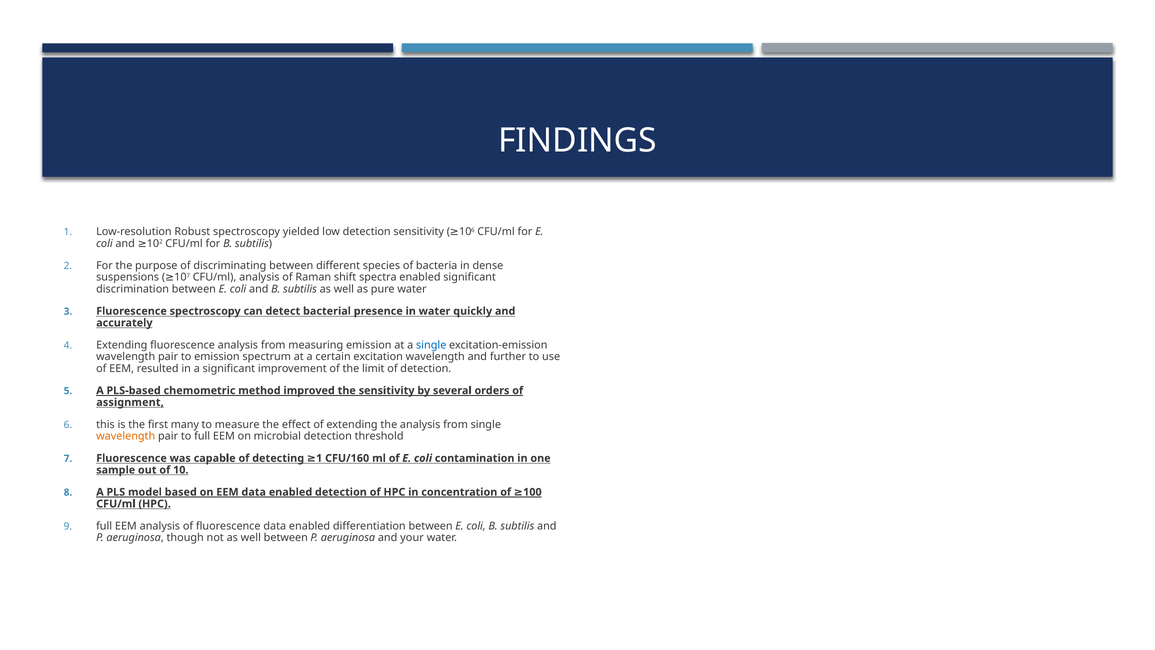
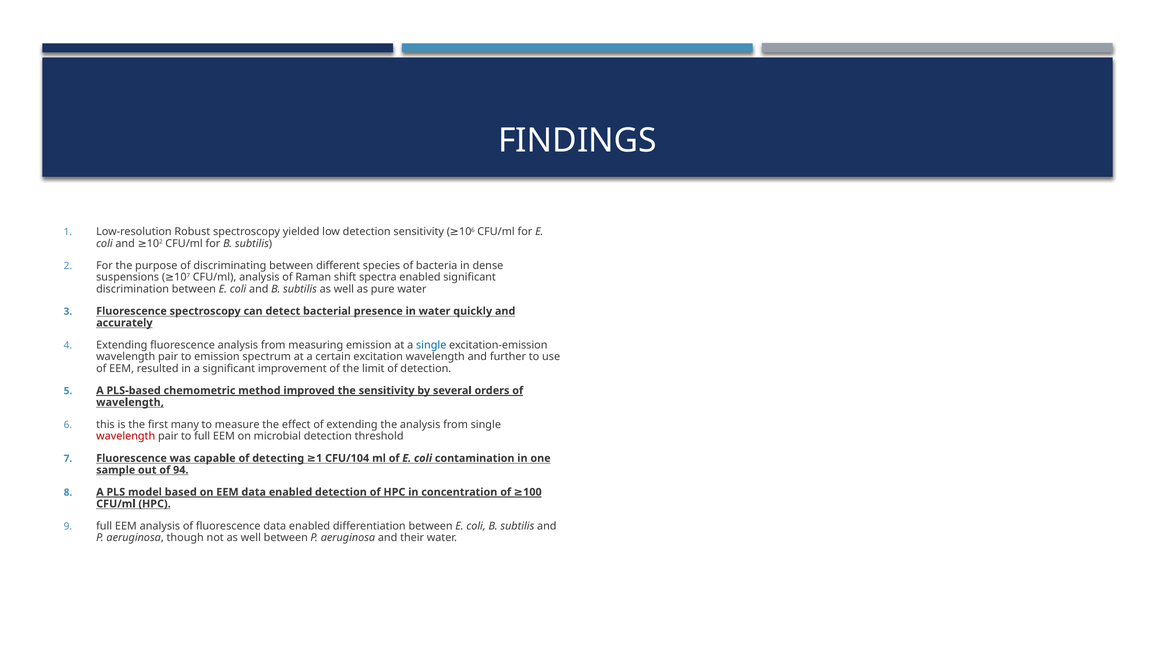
assignment at (130, 402): assignment -> wavelength
wavelength at (126, 436) colour: orange -> red
CFU/160: CFU/160 -> CFU/104
of 10: 10 -> 94
your: your -> their
